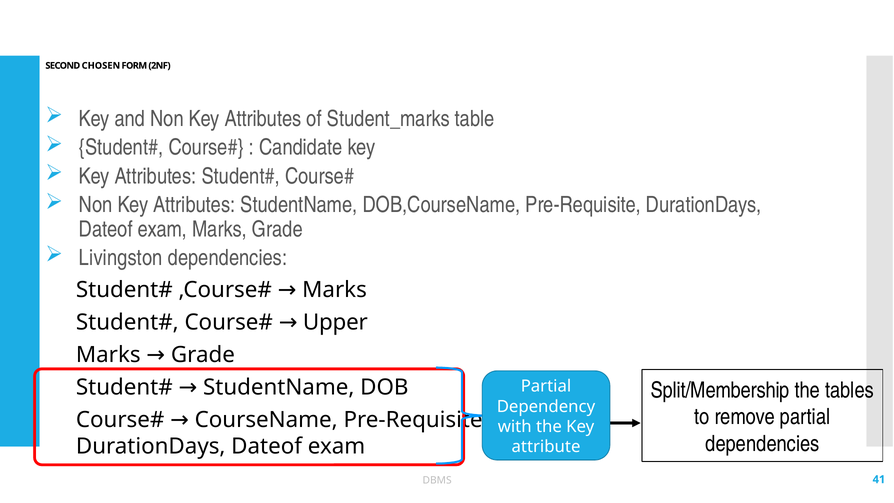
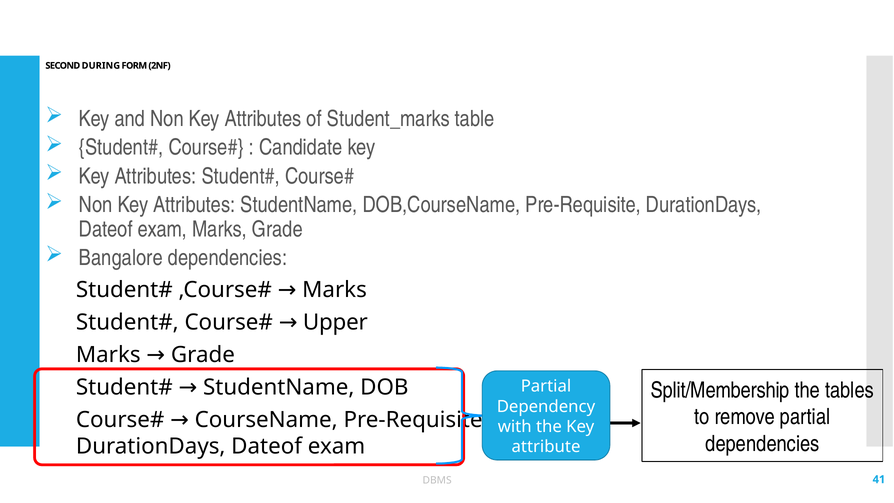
CHOSEN: CHOSEN -> DURING
Livingston: Livingston -> Bangalore
